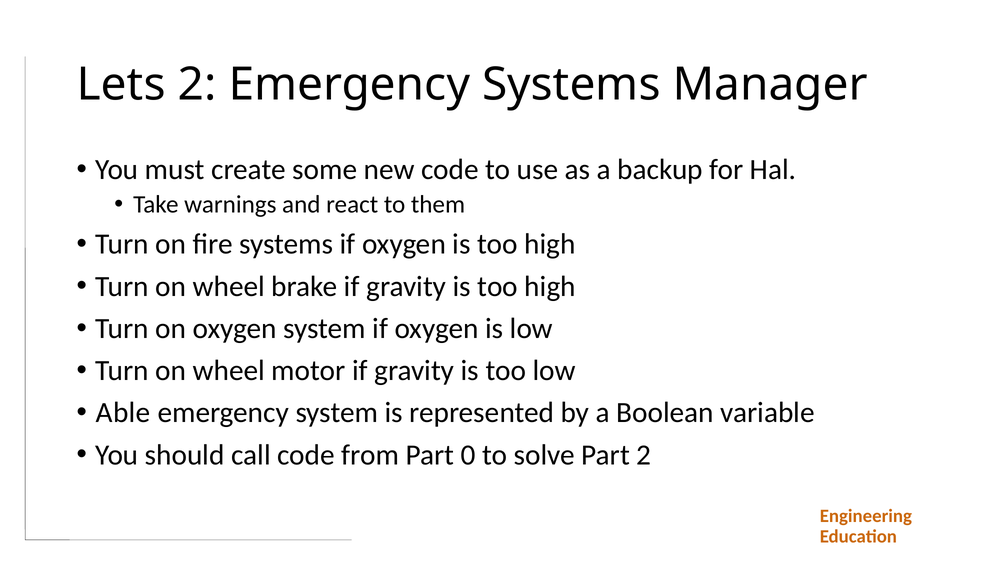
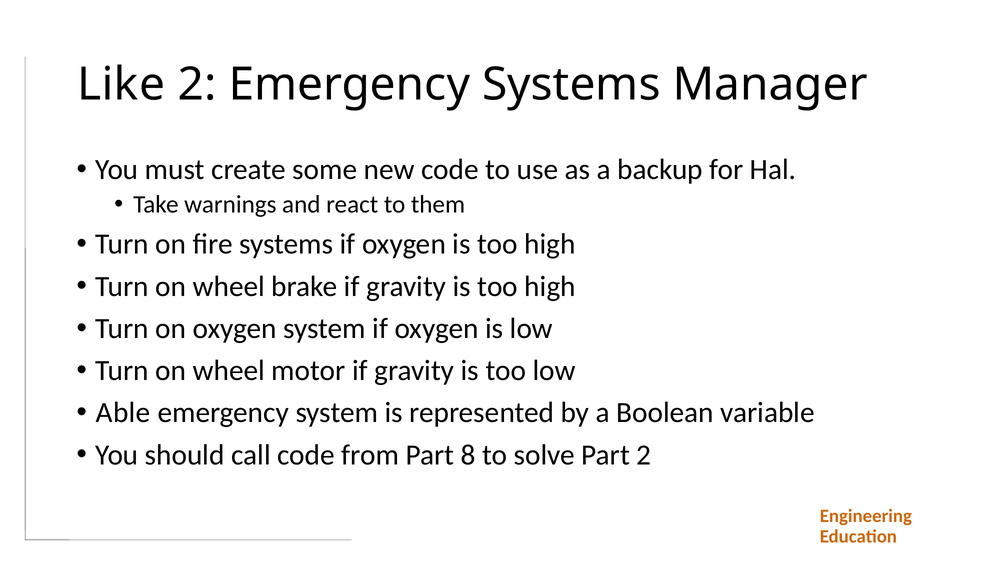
Lets: Lets -> Like
0: 0 -> 8
